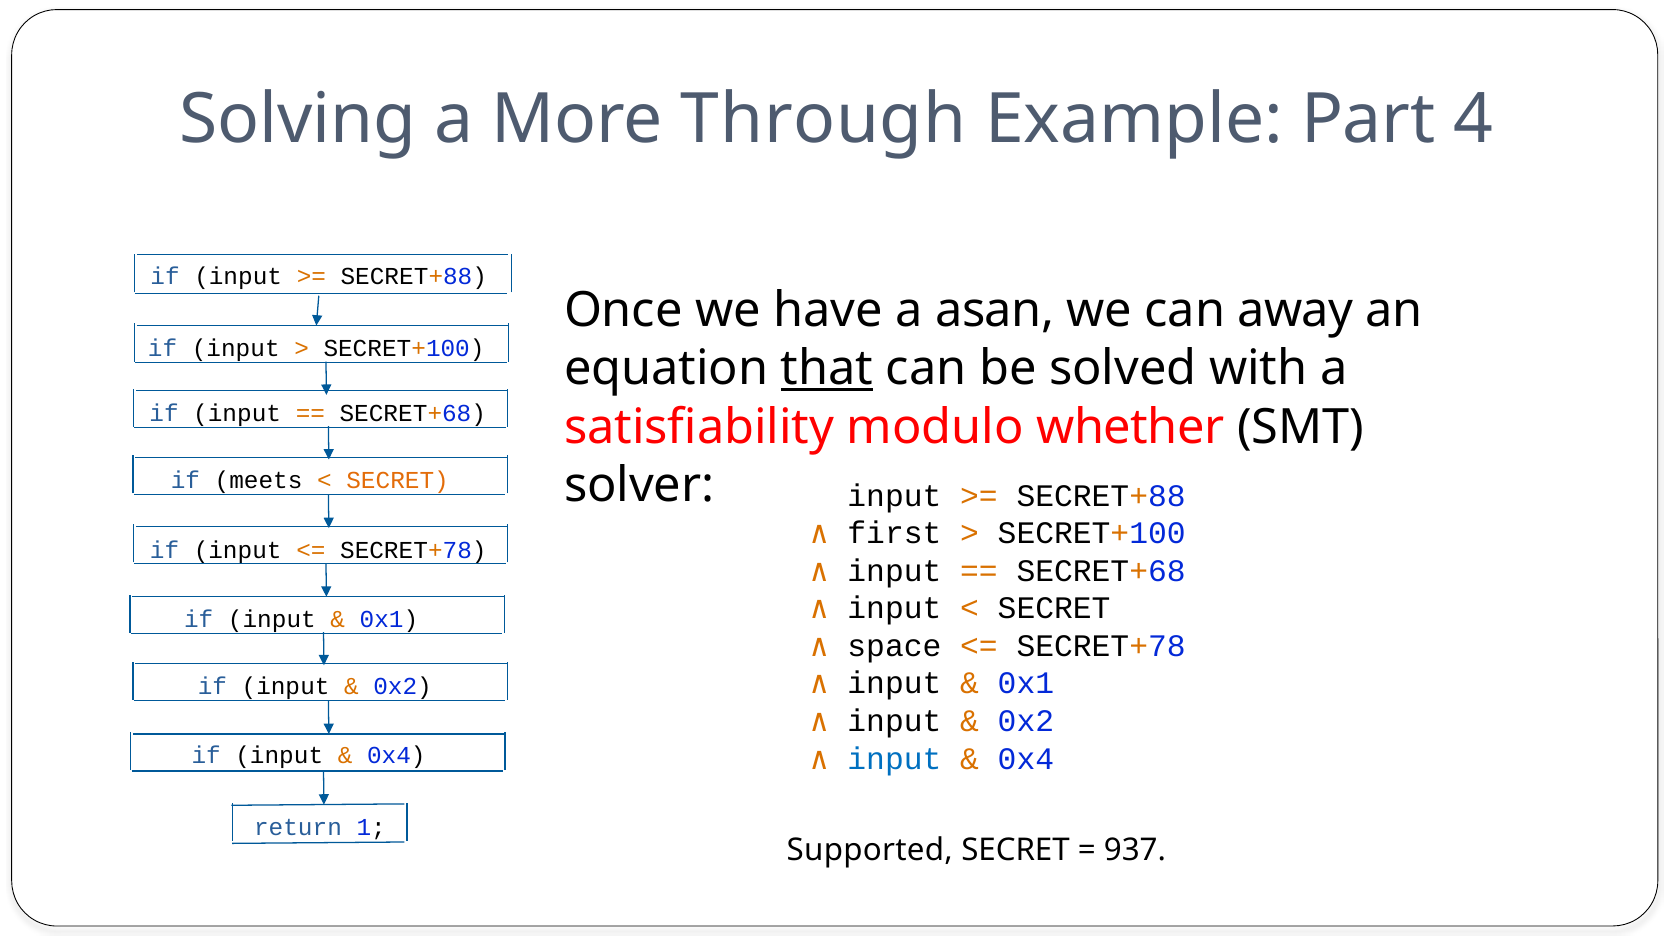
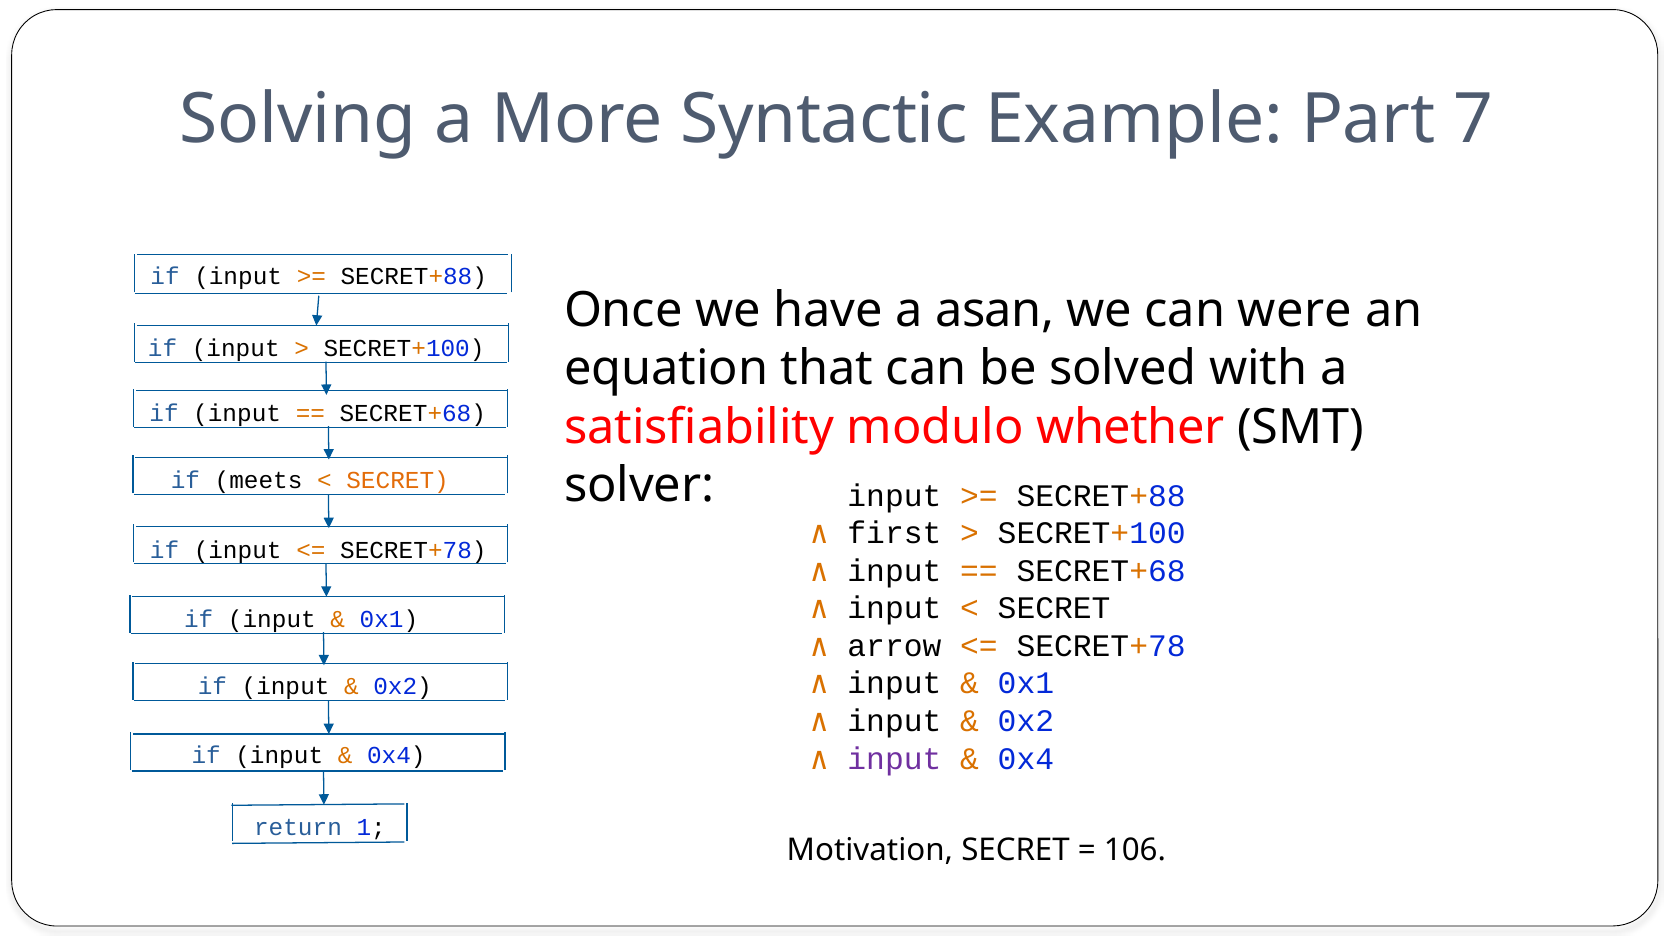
Through: Through -> Syntactic
4: 4 -> 7
away: away -> were
that underline: present -> none
space: space -> arrow
input at (894, 759) colour: blue -> purple
Supported: Supported -> Motivation
937: 937 -> 106
